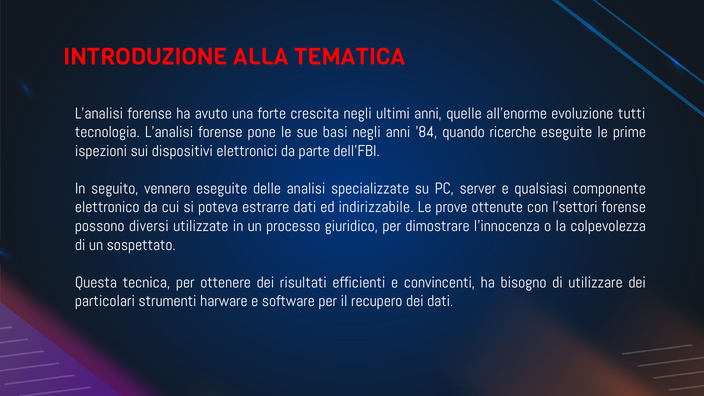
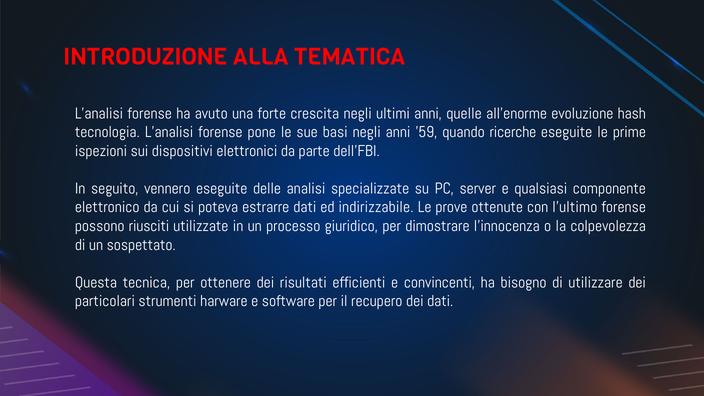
tutti: tutti -> hash
’84: ’84 -> ’59
l’settori: l’settori -> l’ultimo
diversi: diversi -> riusciti
